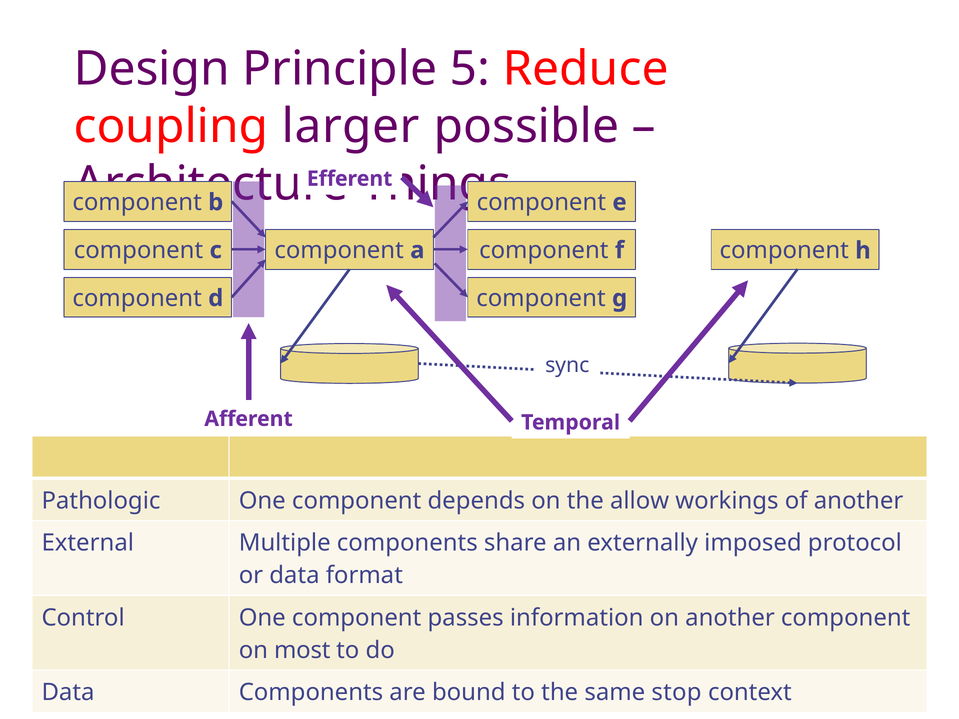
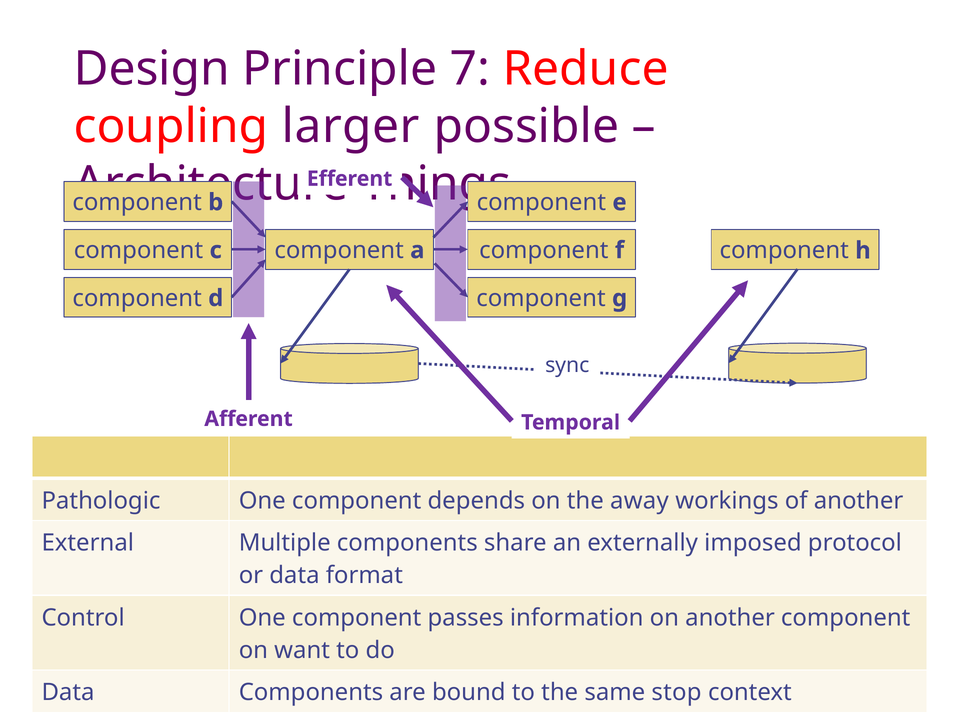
5: 5 -> 7
allow: allow -> away
most: most -> want
